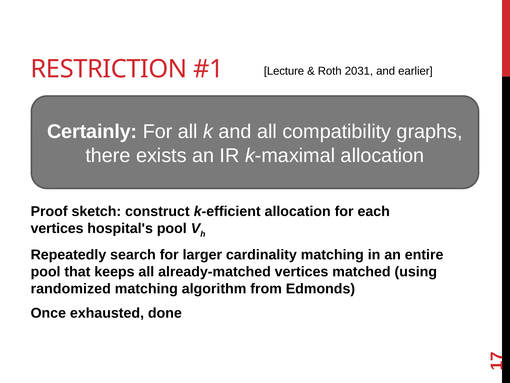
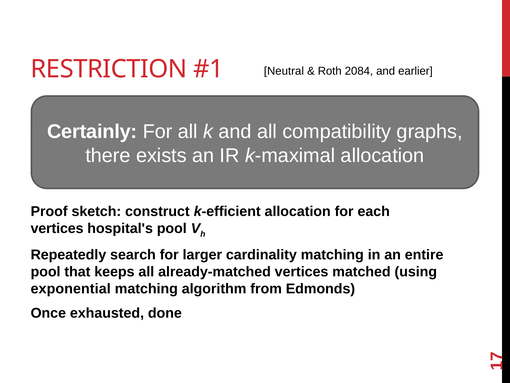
Lecture: Lecture -> Neutral
2031: 2031 -> 2084
randomized: randomized -> exponential
